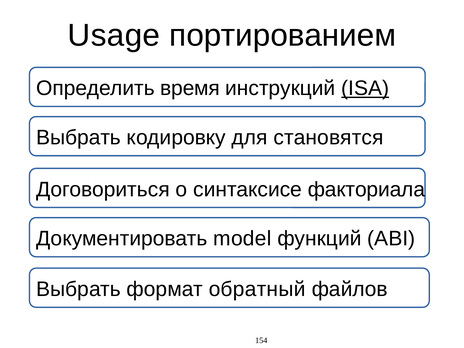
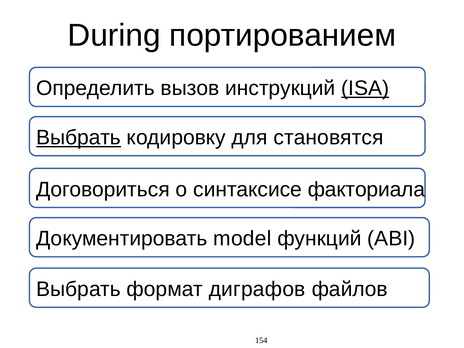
Usage: Usage -> During
время: время -> вызов
Выбрать at (79, 138) underline: none -> present
обратный: обратный -> диграфов
